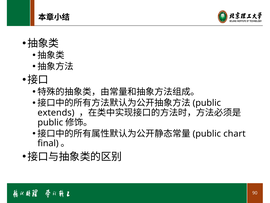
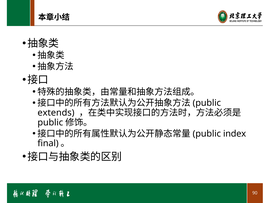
chart: chart -> index
